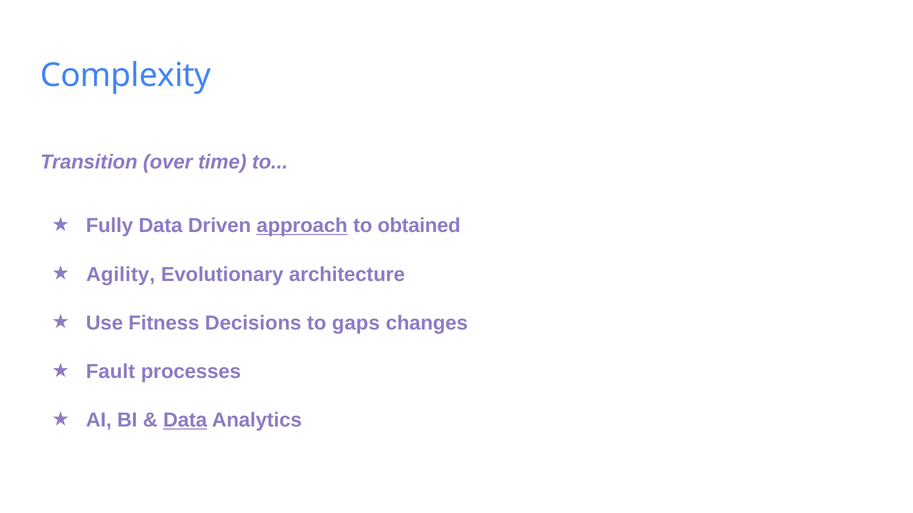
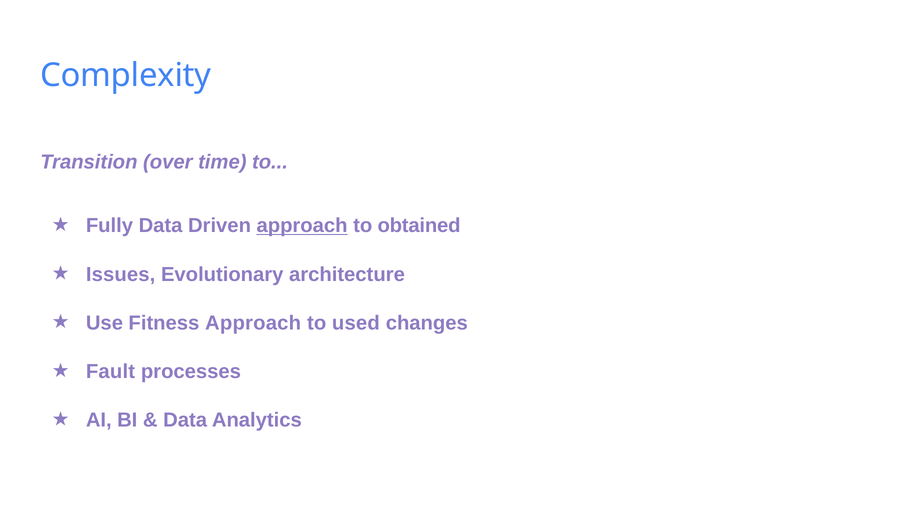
Agility: Agility -> Issues
Fitness Decisions: Decisions -> Approach
gaps: gaps -> used
Data at (185, 421) underline: present -> none
